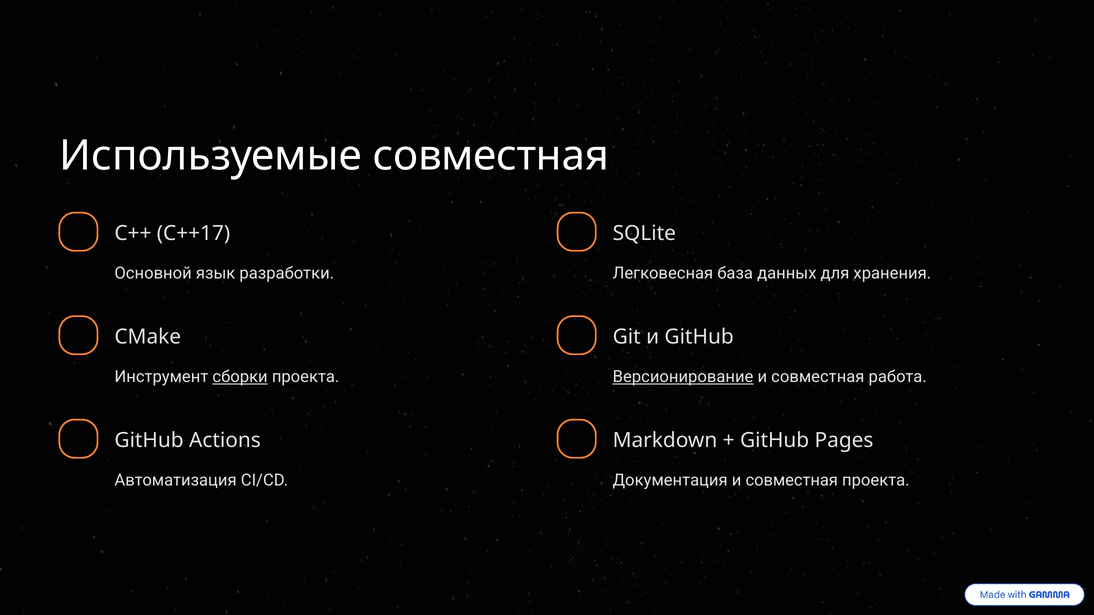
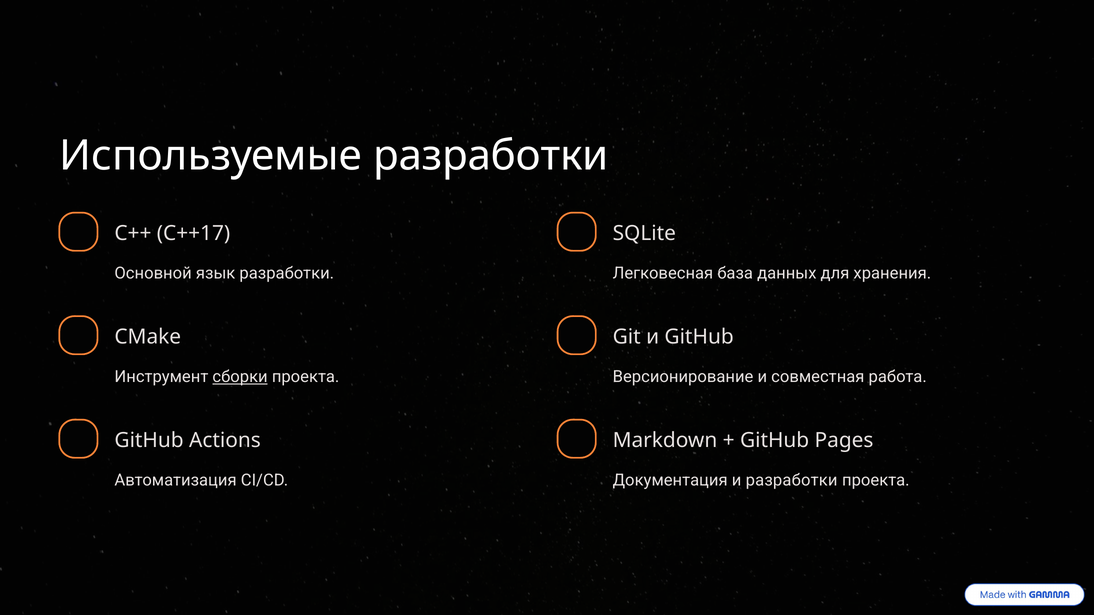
Используемые совместная: совместная -> разработки
Версионирование underline: present -> none
Документация и совместная: совместная -> разработки
